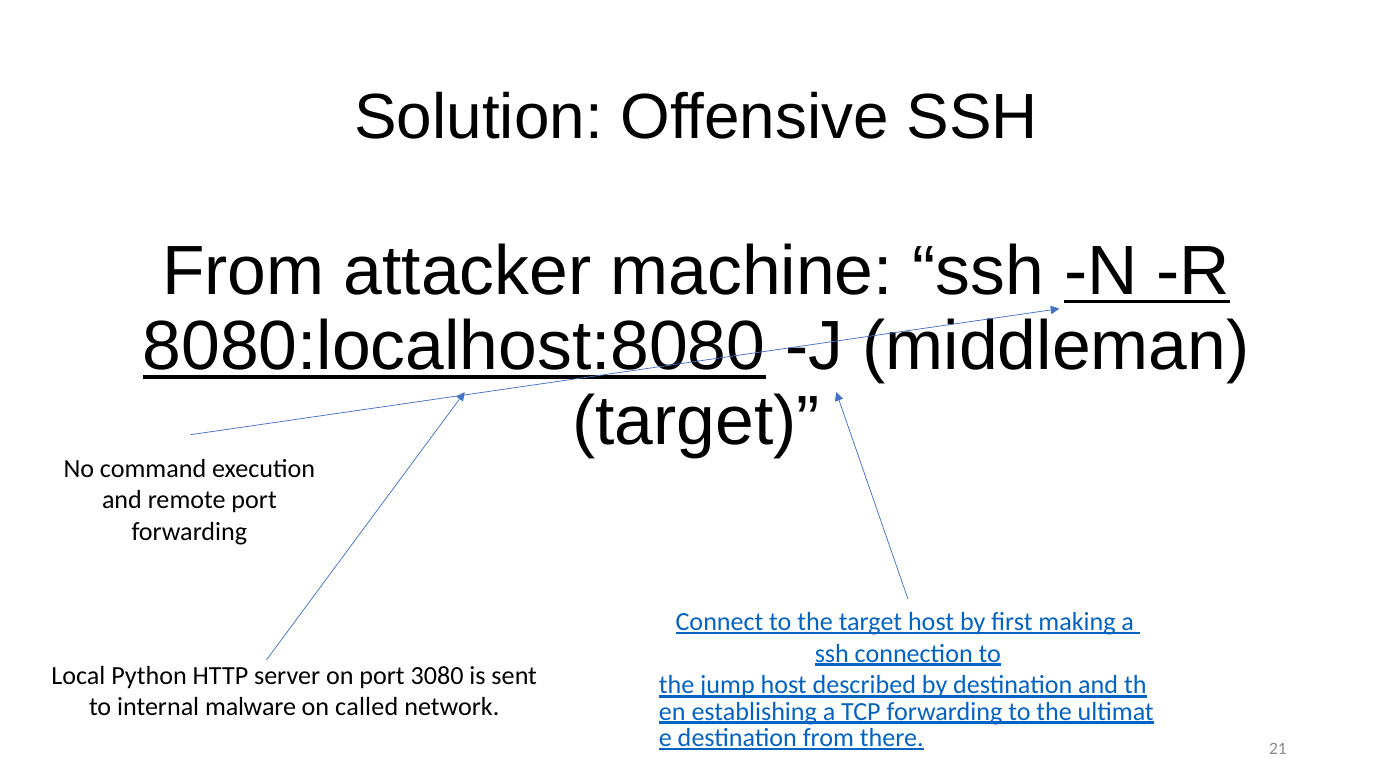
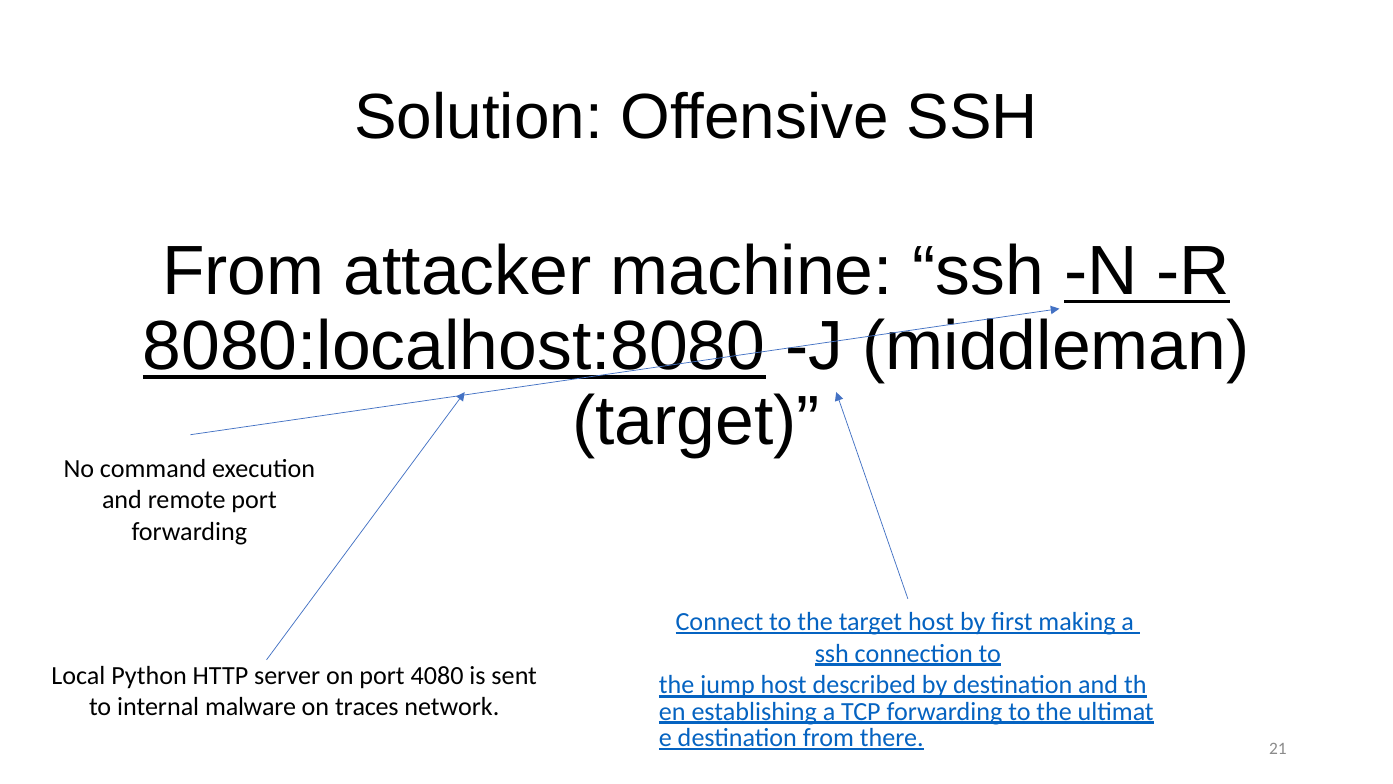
3080: 3080 -> 4080
called: called -> traces
